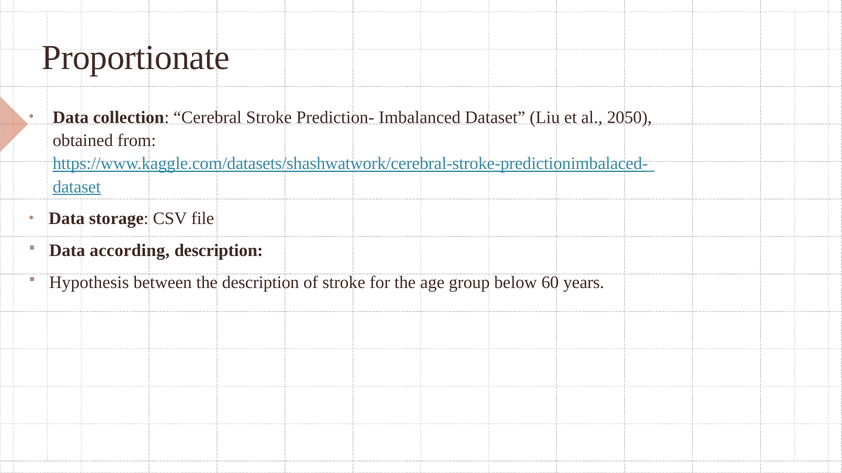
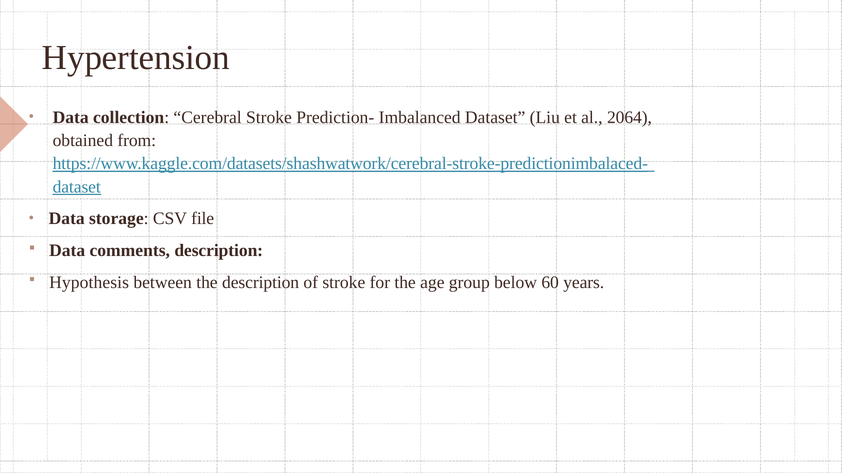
Proportionate: Proportionate -> Hypertension
2050: 2050 -> 2064
according: according -> comments
